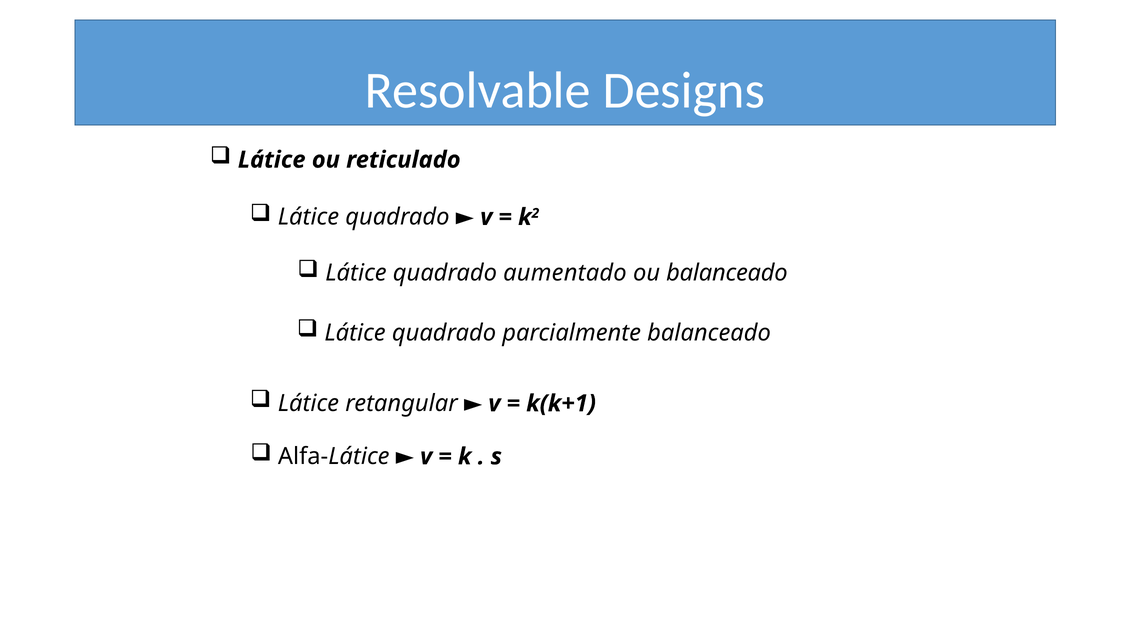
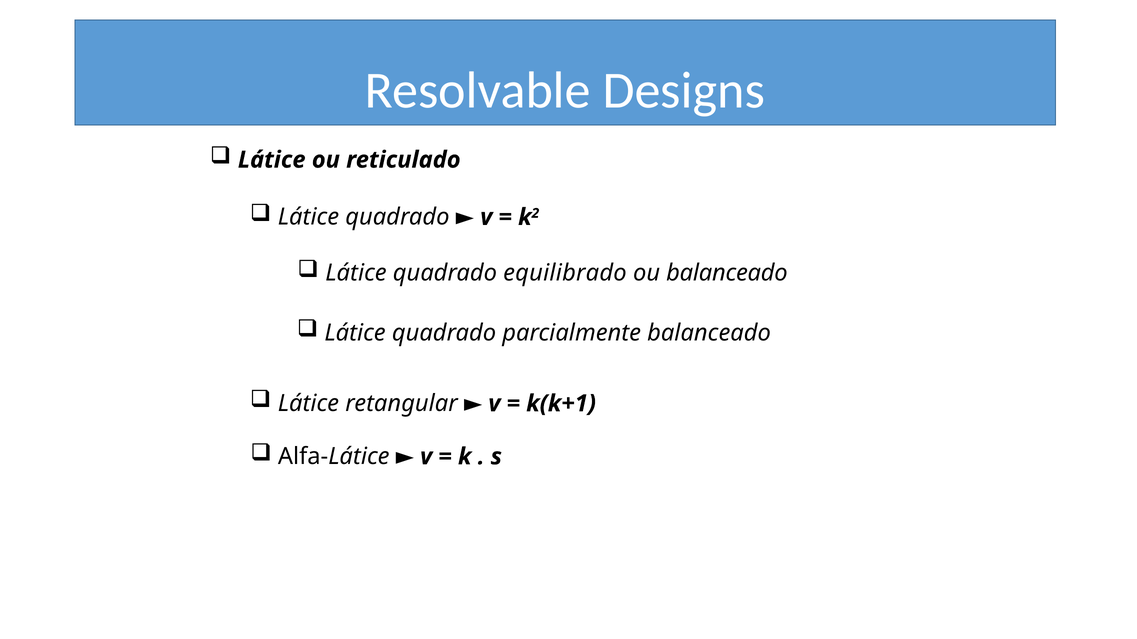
aumentado: aumentado -> equilibrado
